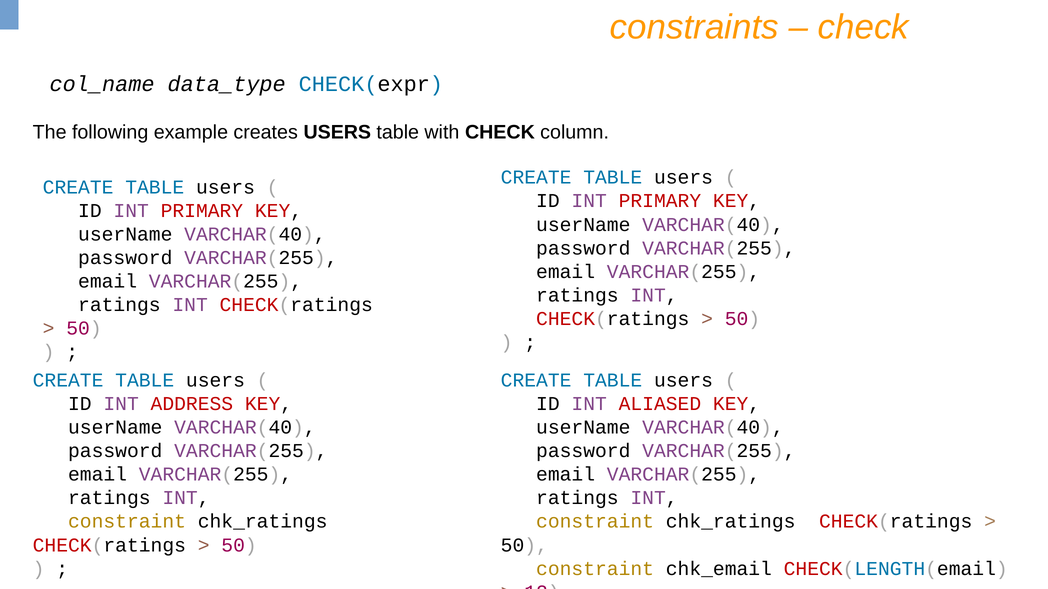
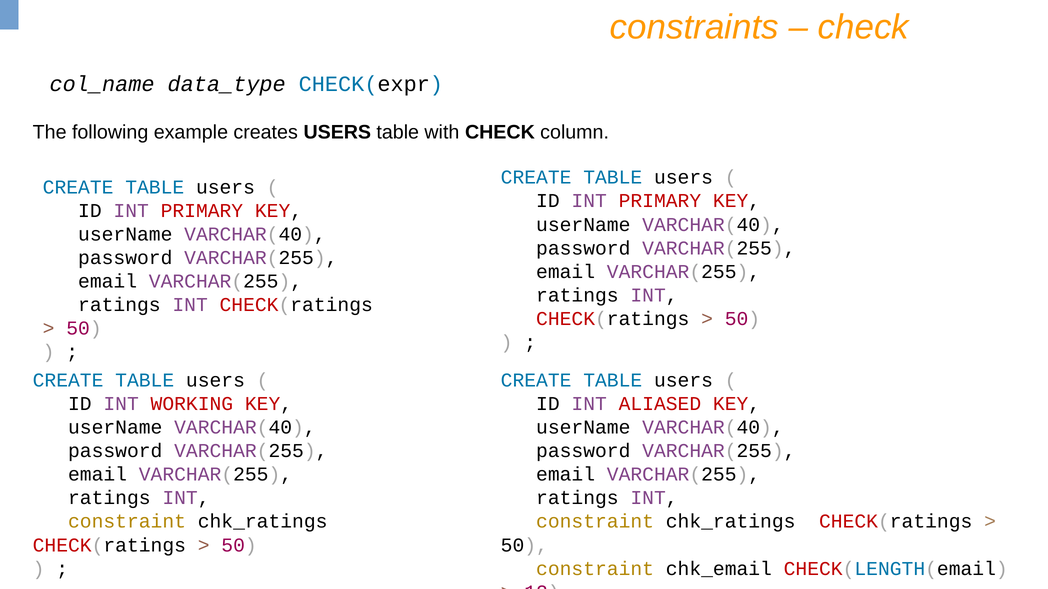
ADDRESS: ADDRESS -> WORKING
